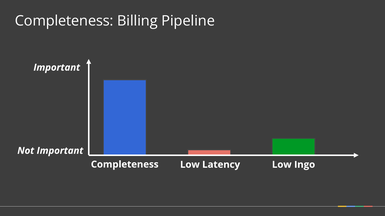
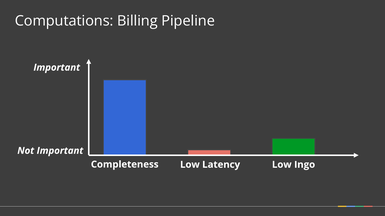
Completeness at (64, 21): Completeness -> Computations
